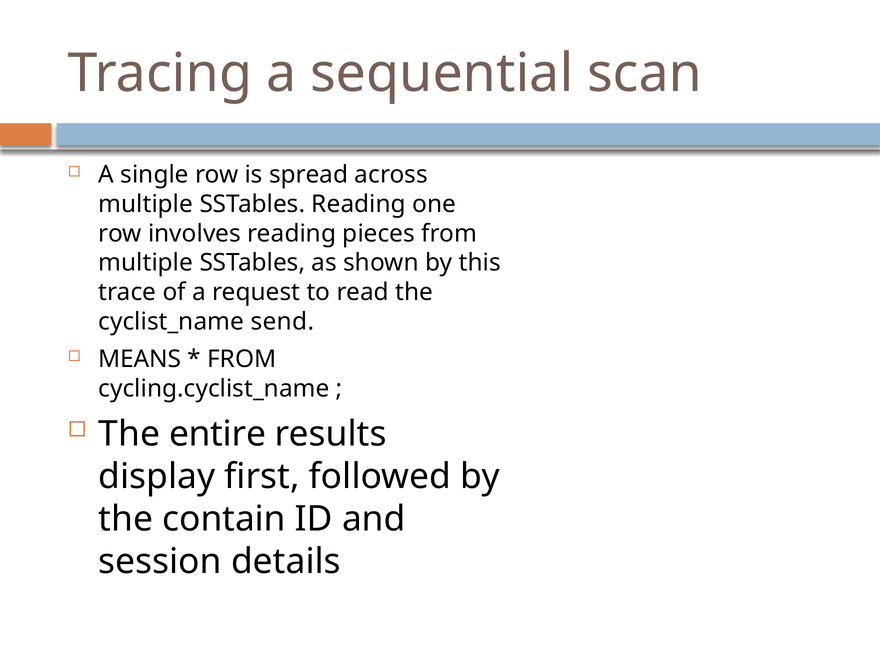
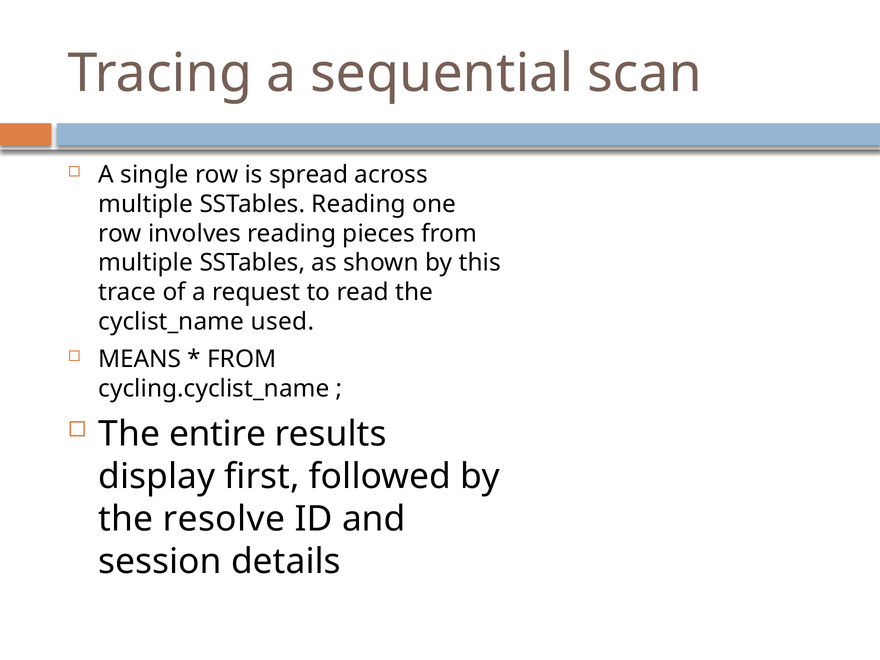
send: send -> used
contain: contain -> resolve
